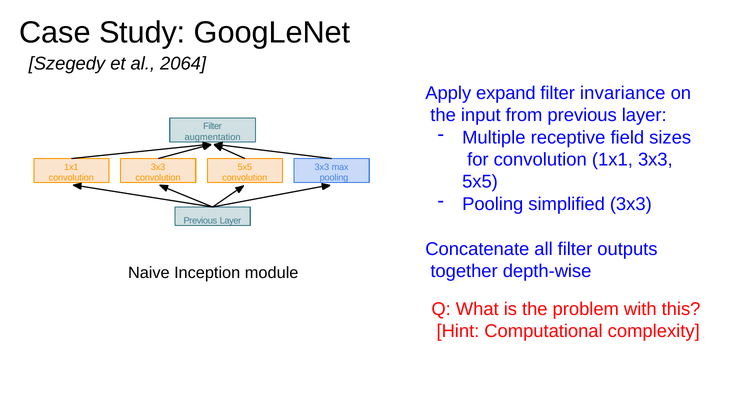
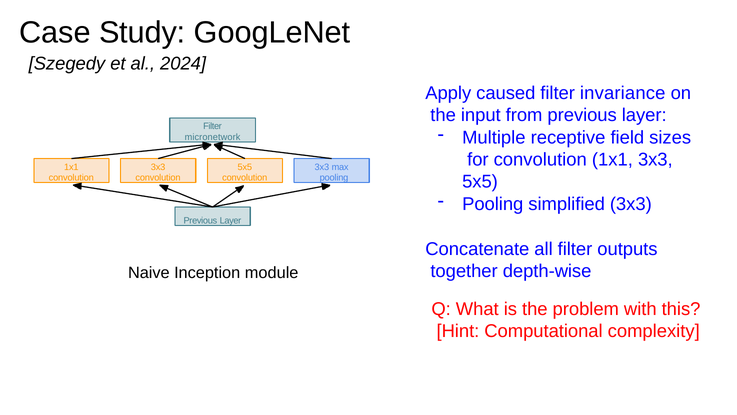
2064: 2064 -> 2024
expand: expand -> caused
augmentation: augmentation -> micronetwork
